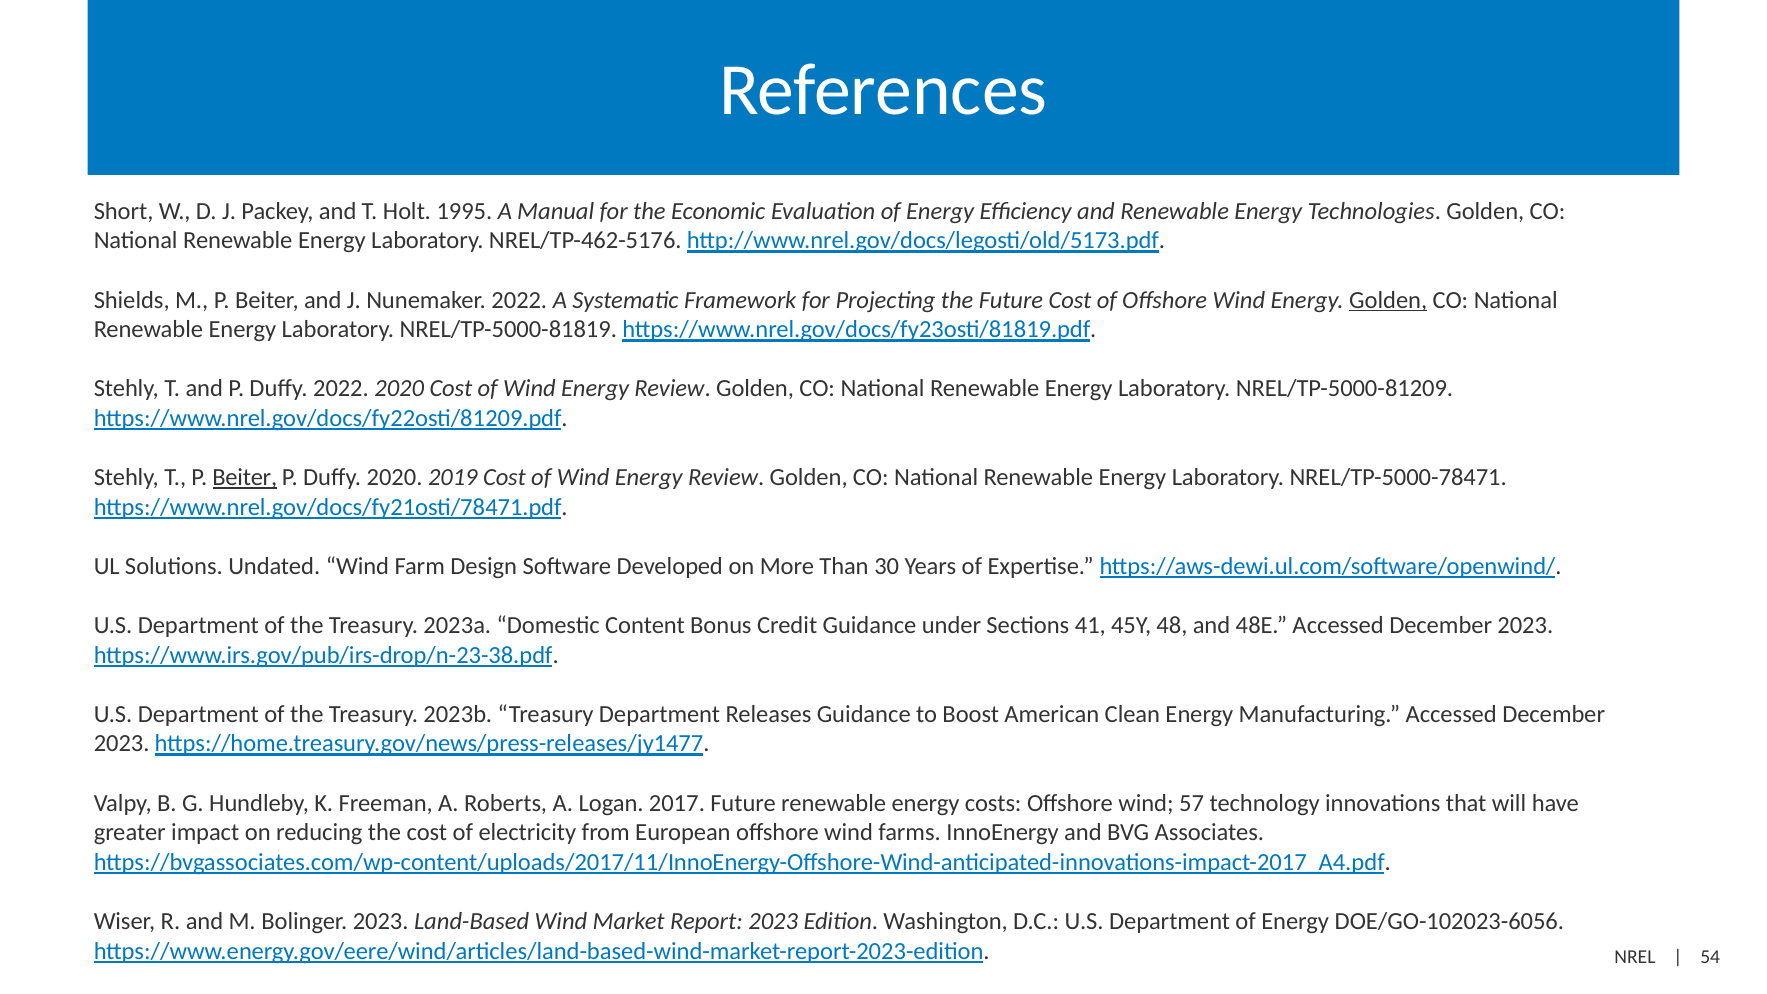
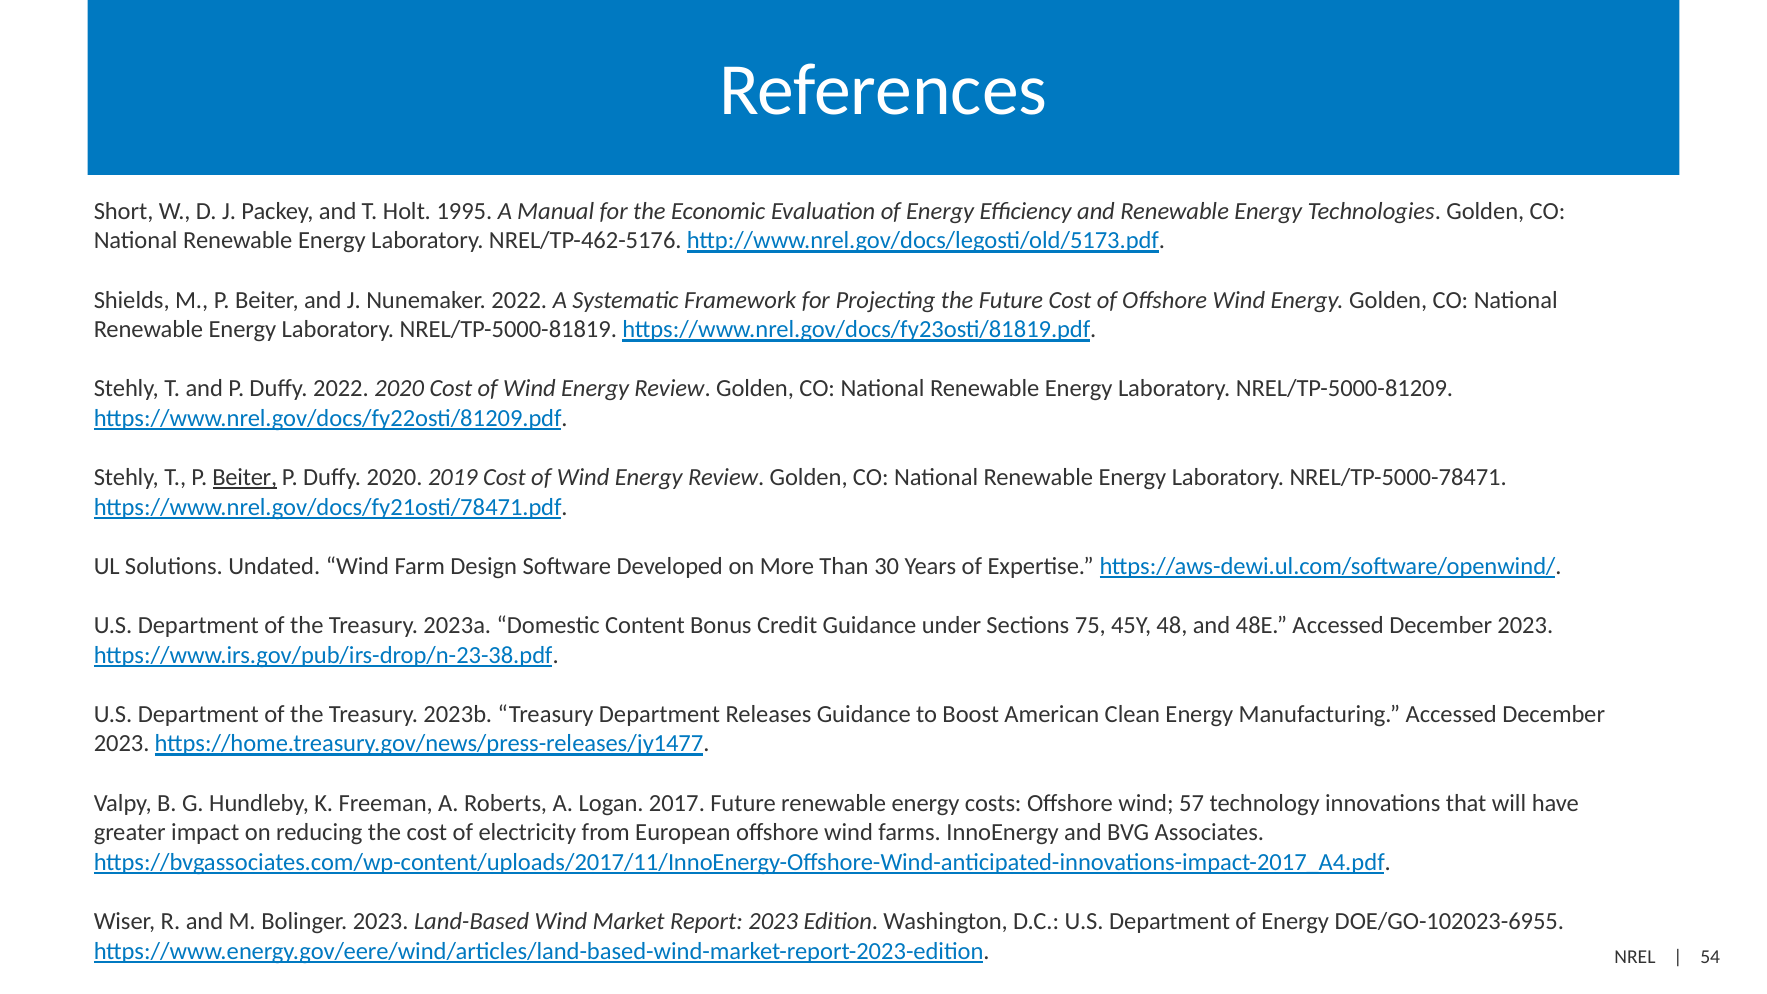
Golden at (1388, 300) underline: present -> none
41: 41 -> 75
DOE/GO-102023-6056: DOE/GO-102023-6056 -> DOE/GO-102023-6955
